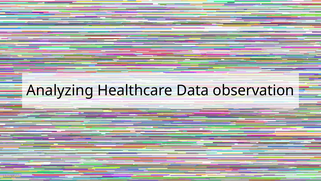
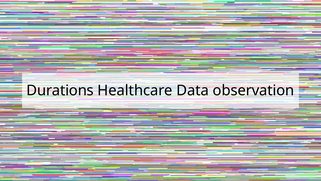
Analyzing: Analyzing -> Durations
